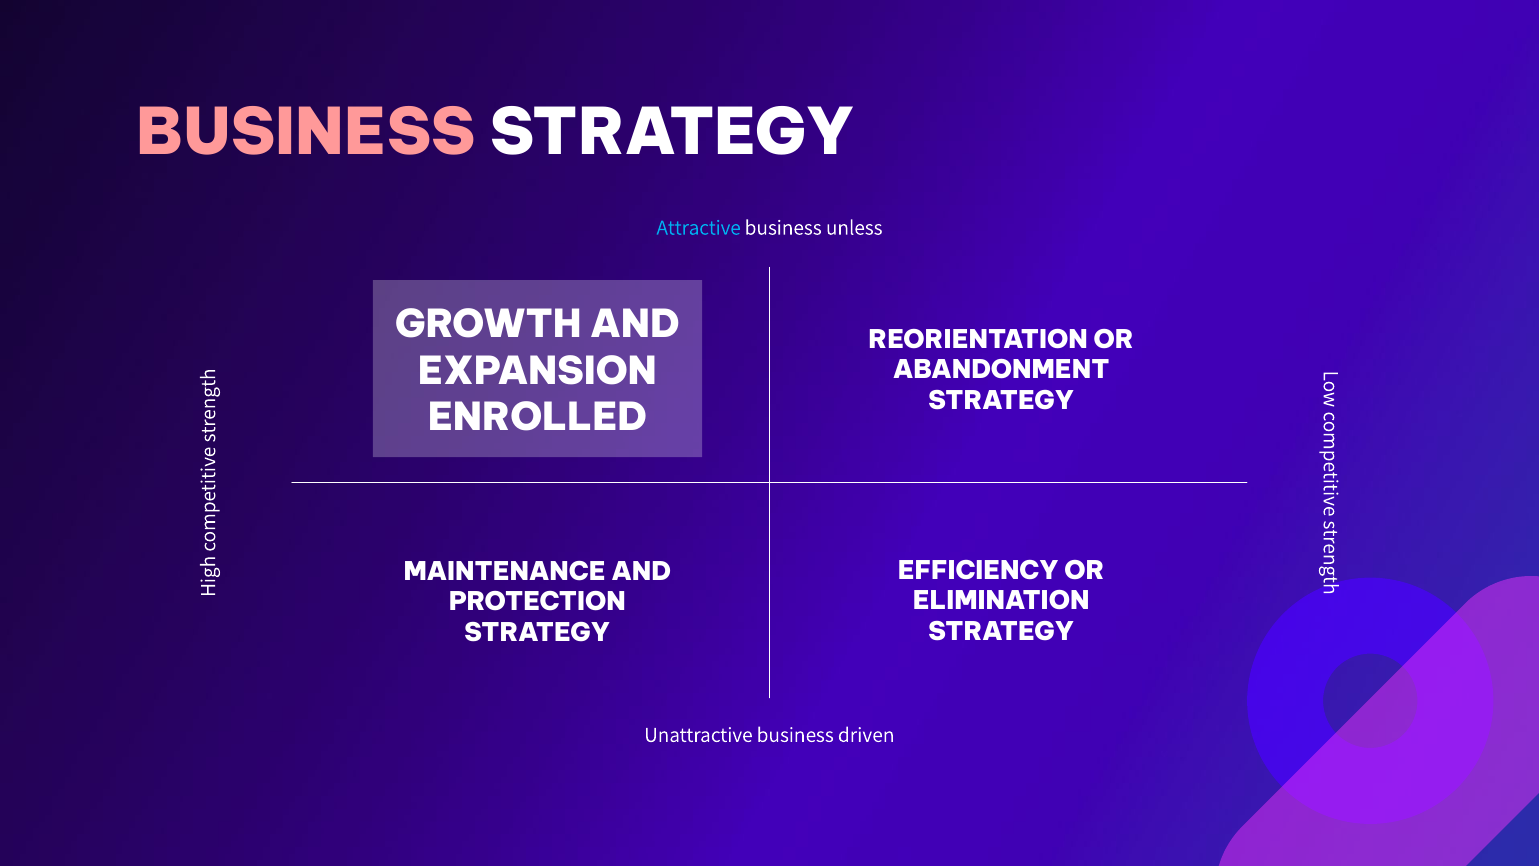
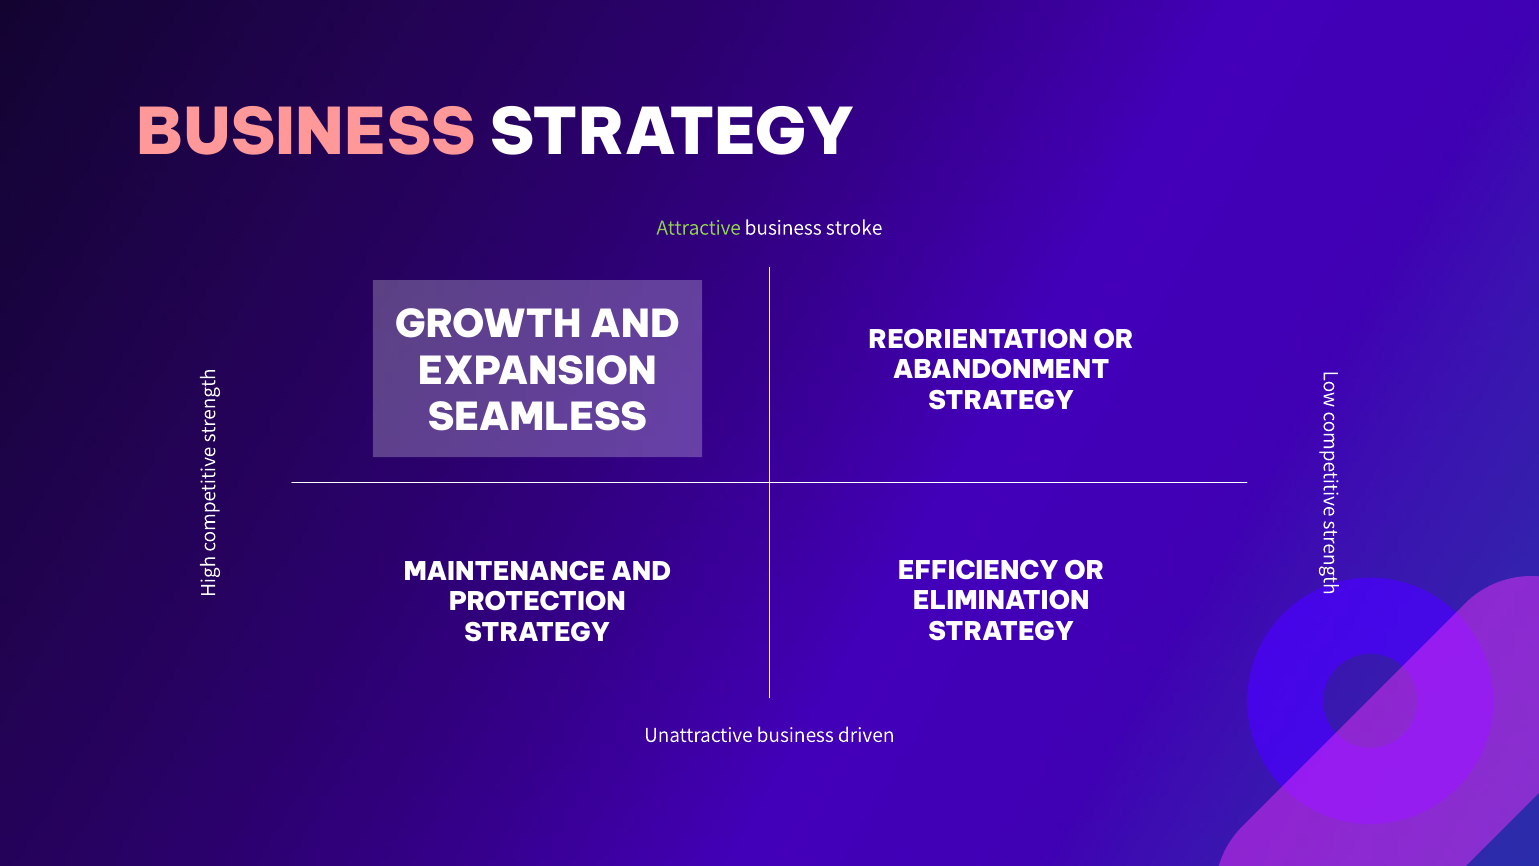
Attractive colour: light blue -> light green
unless: unless -> stroke
ENROLLED: ENROLLED -> SEAMLESS
